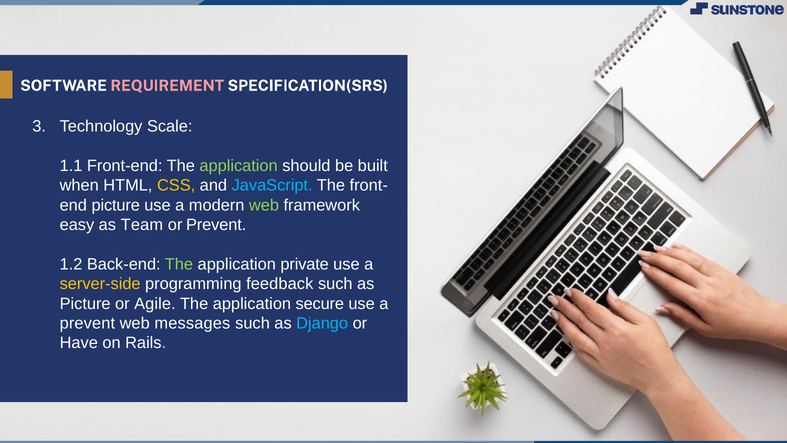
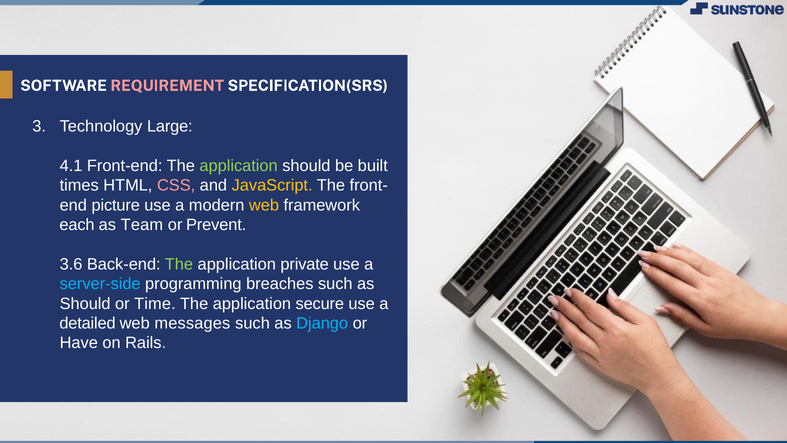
Scale: Scale -> Large
1.1: 1.1 -> 4.1
when: when -> times
CSS colour: yellow -> pink
JavaScript colour: light blue -> yellow
web at (264, 205) colour: light green -> yellow
easy: easy -> each
1.2: 1.2 -> 3.6
server-side colour: yellow -> light blue
feedback: feedback -> breaches
Picture at (85, 304): Picture -> Should
Agile: Agile -> Time
prevent at (87, 323): prevent -> detailed
